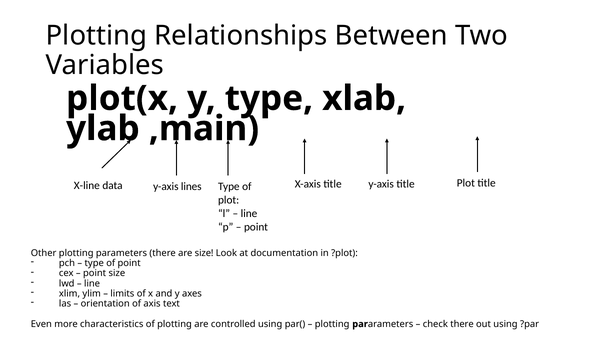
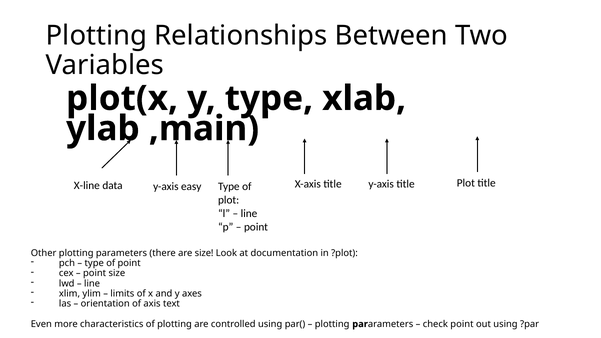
lines: lines -> easy
check there: there -> point
